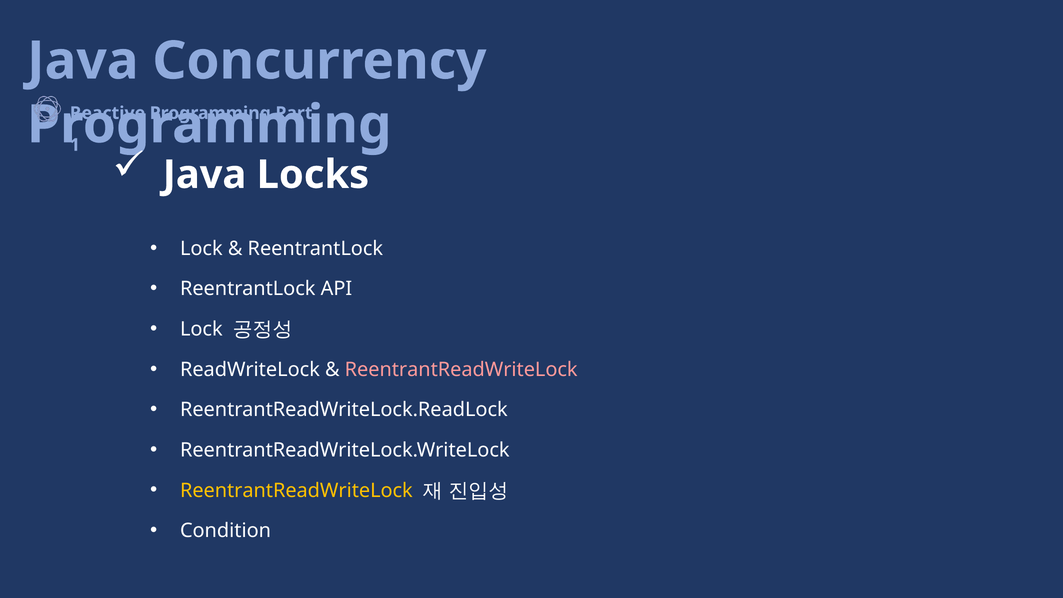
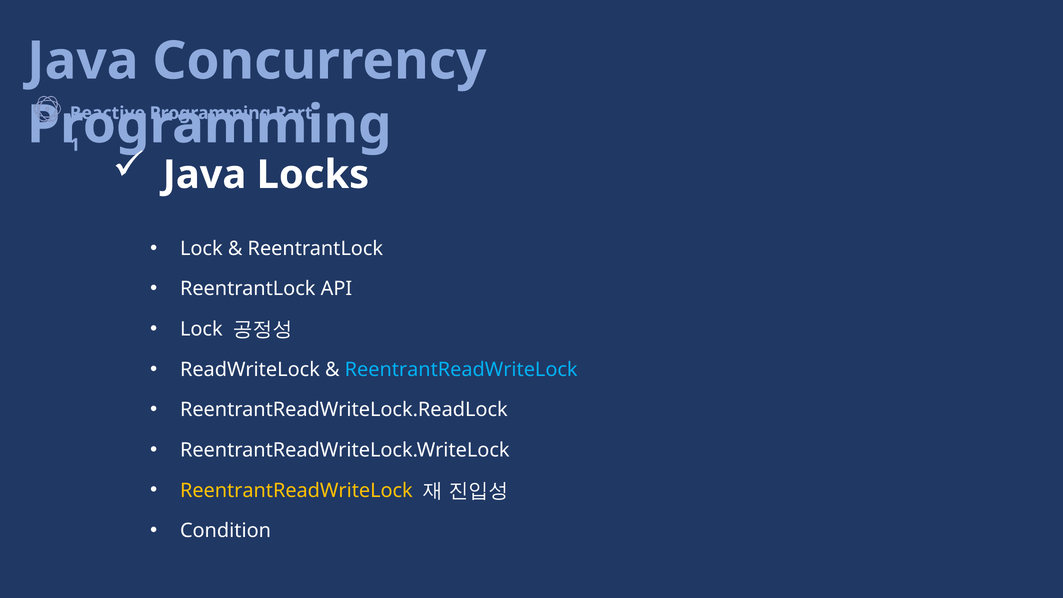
ReentrantReadWriteLock at (461, 369) colour: pink -> light blue
